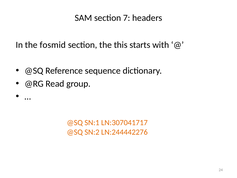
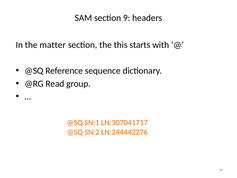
7: 7 -> 9
fosmid: fosmid -> matter
